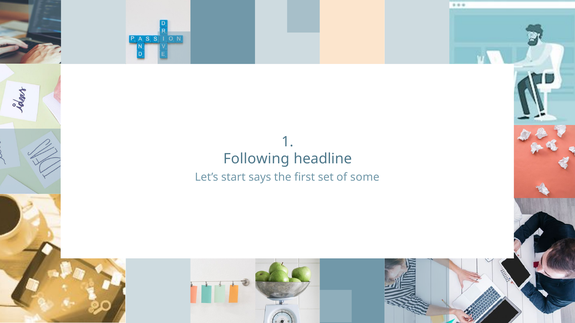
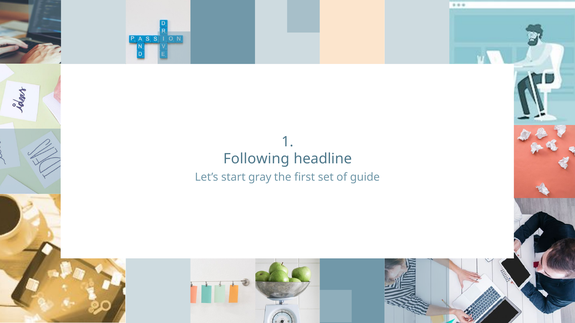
says: says -> gray
some: some -> guide
